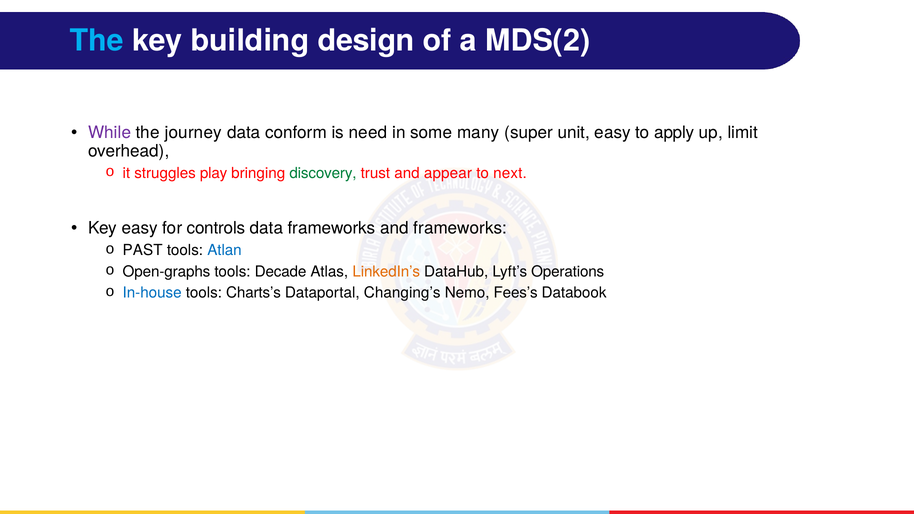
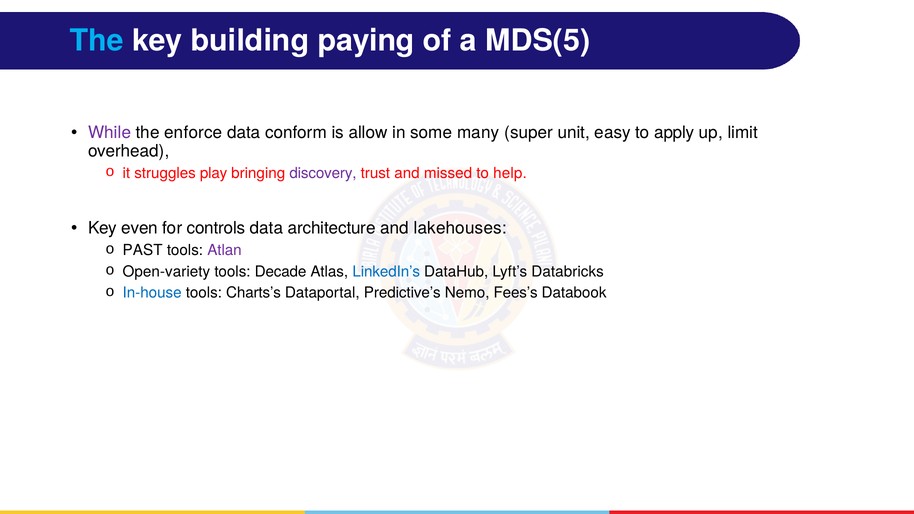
design: design -> paying
MDS(2: MDS(2 -> MDS(5
journey: journey -> enforce
need: need -> allow
discovery colour: green -> purple
appear: appear -> missed
next: next -> help
Key easy: easy -> even
data frameworks: frameworks -> architecture
and frameworks: frameworks -> lakehouses
Atlan colour: blue -> purple
Open-graphs: Open-graphs -> Open-variety
LinkedIn’s colour: orange -> blue
Operations: Operations -> Databricks
Changing’s: Changing’s -> Predictive’s
